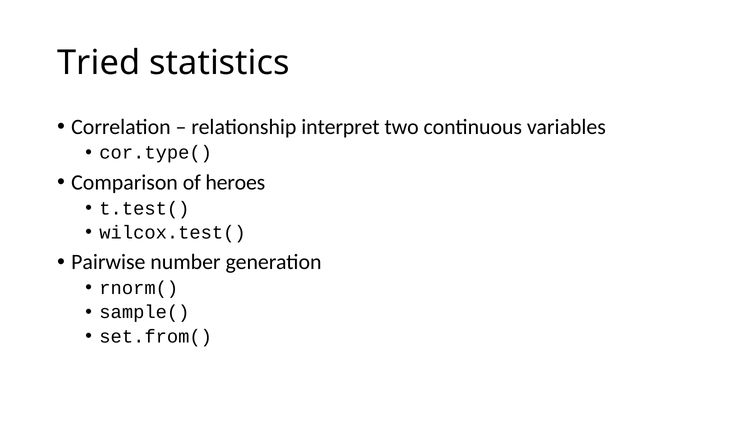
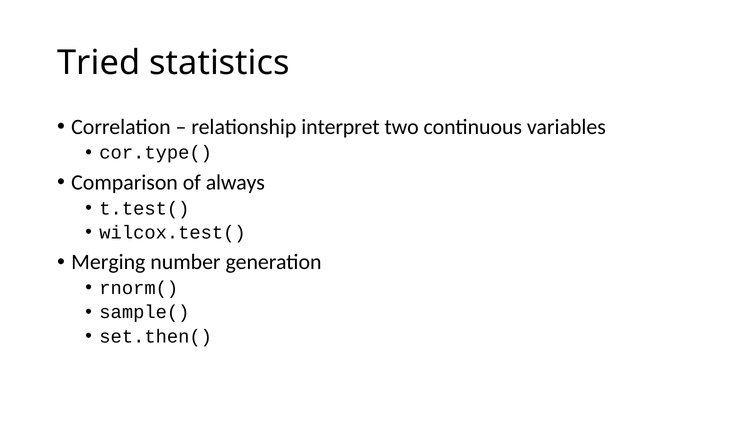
heroes: heroes -> always
Pairwise: Pairwise -> Merging
set.from(: set.from( -> set.then(
